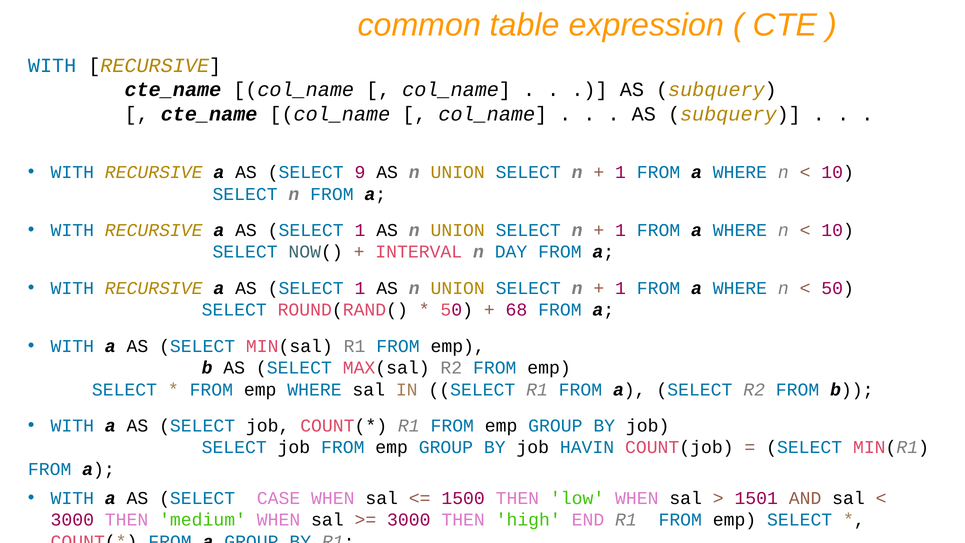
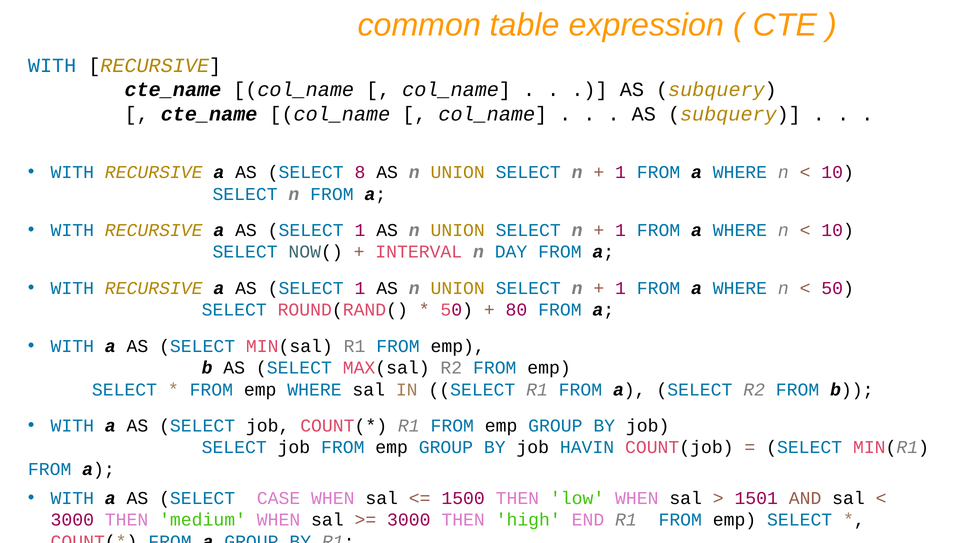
9: 9 -> 8
68: 68 -> 80
